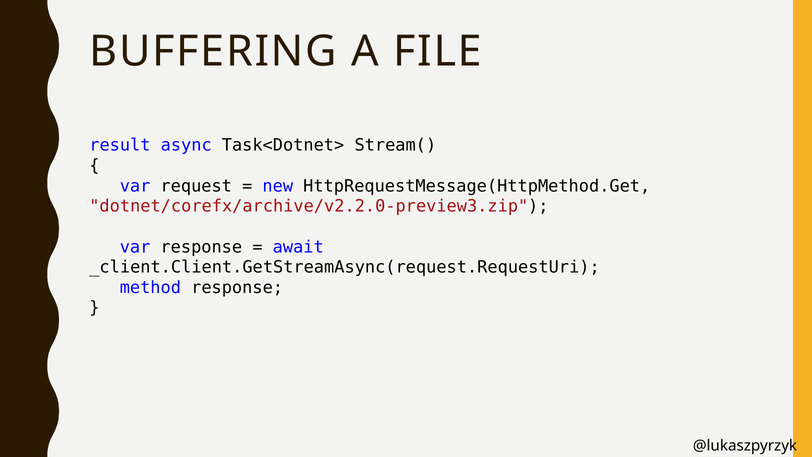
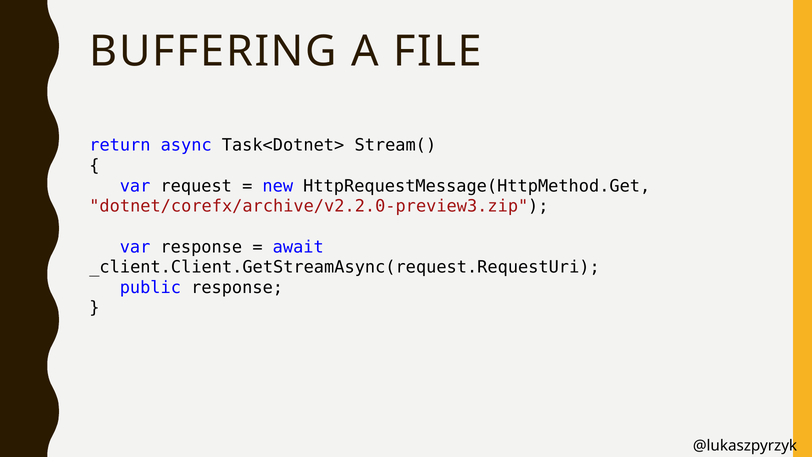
result: result -> return
method: method -> public
